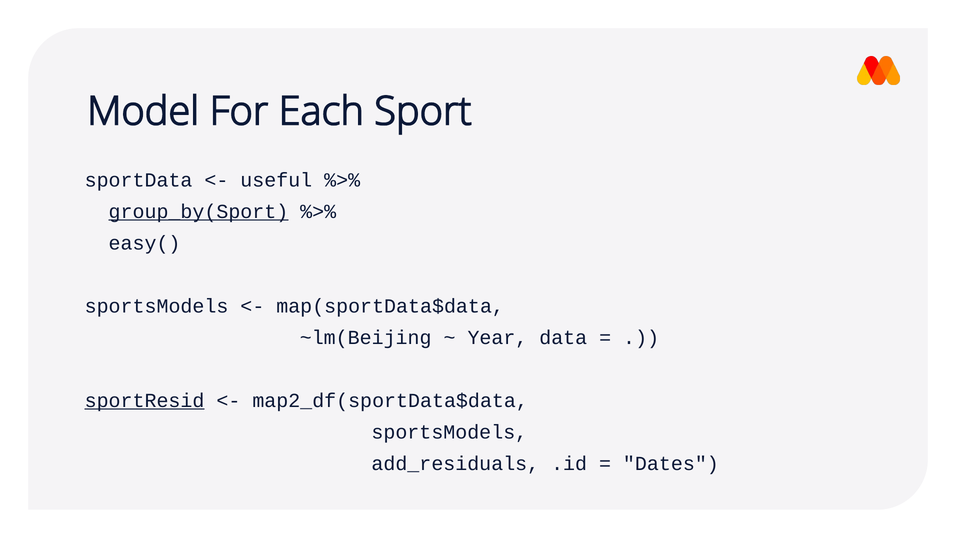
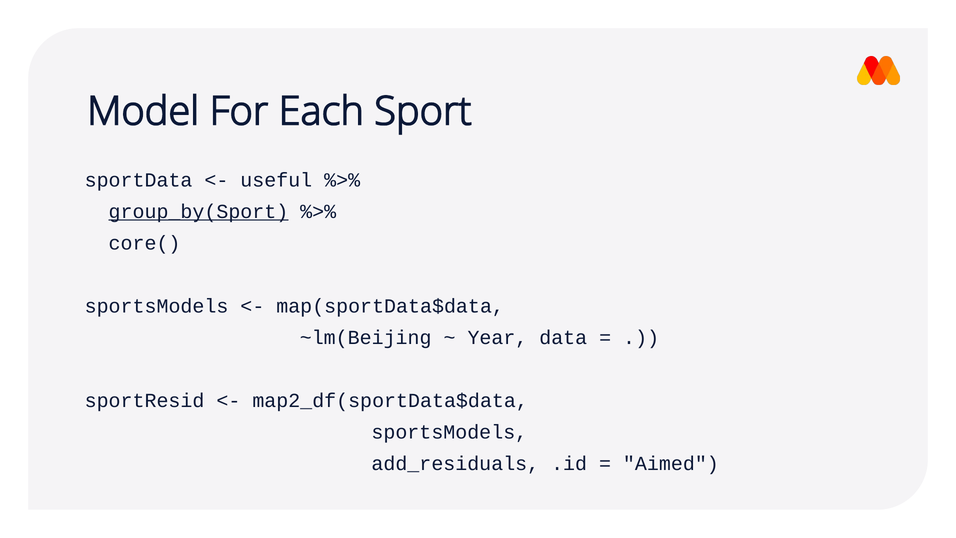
easy(: easy( -> core(
sportResid underline: present -> none
Dates: Dates -> Aimed
